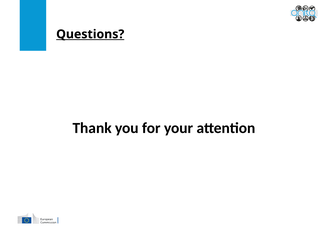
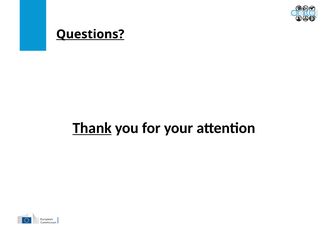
Thank underline: none -> present
